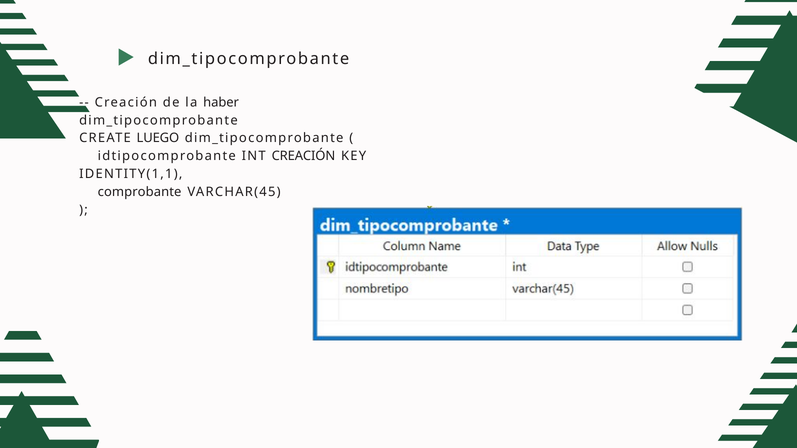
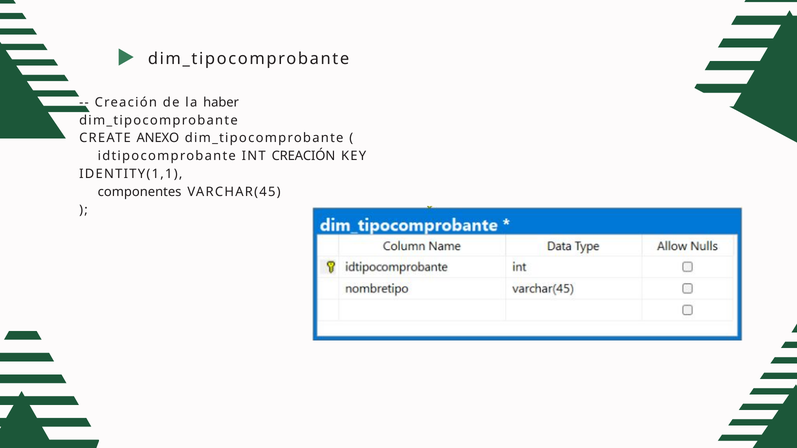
LUEGO: LUEGO -> ANEXO
comprobante: comprobante -> componentes
